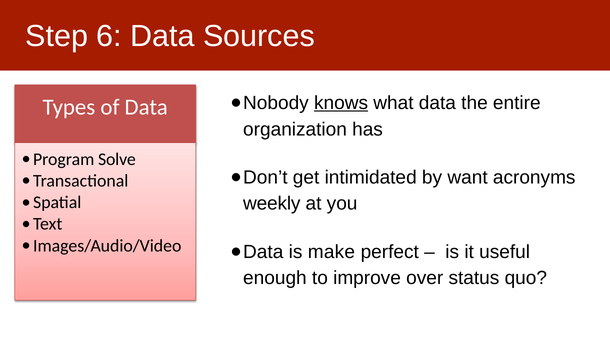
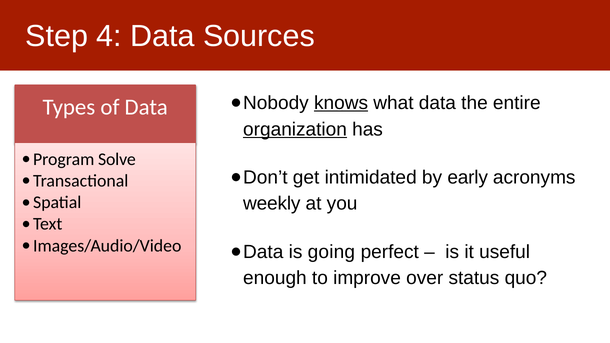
6: 6 -> 4
organization underline: none -> present
want: want -> early
make: make -> going
